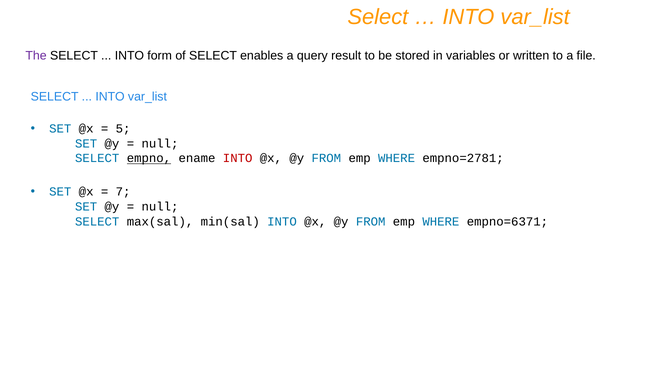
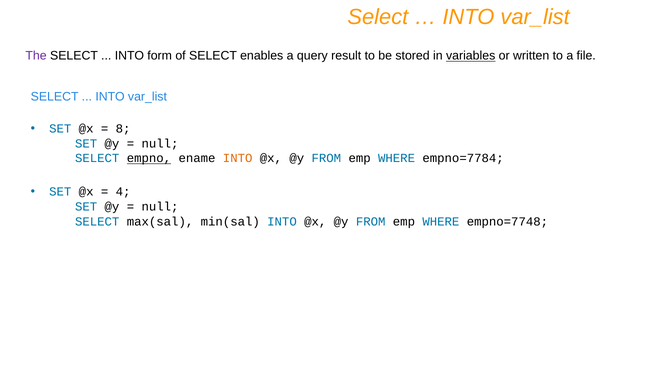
variables underline: none -> present
5: 5 -> 8
INTO at (238, 158) colour: red -> orange
empno=2781: empno=2781 -> empno=7784
7: 7 -> 4
empno=6371: empno=6371 -> empno=7748
